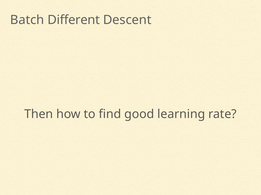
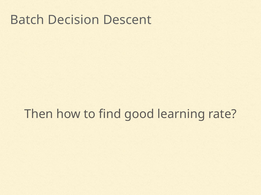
Different: Different -> Decision
